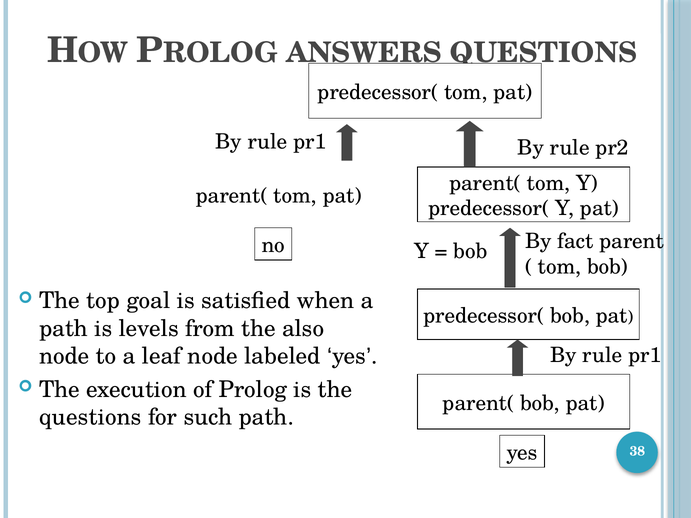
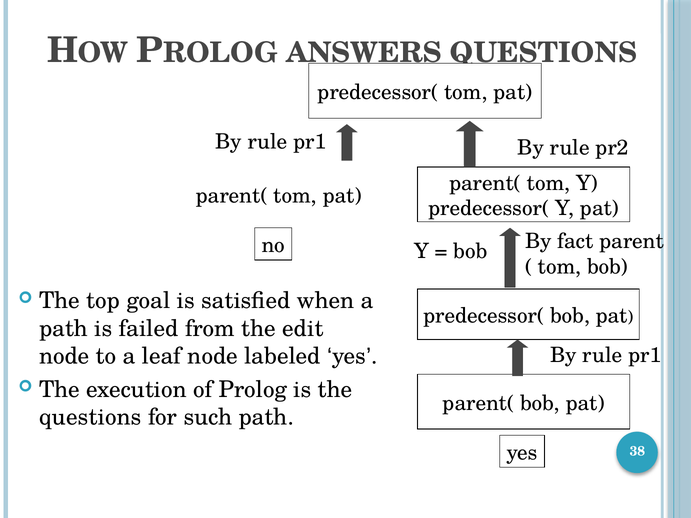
levels: levels -> failed
also: also -> edit
